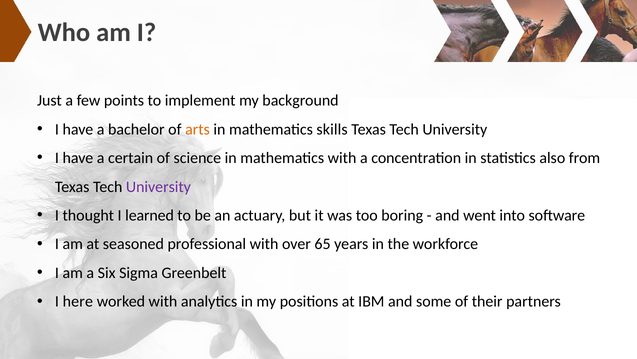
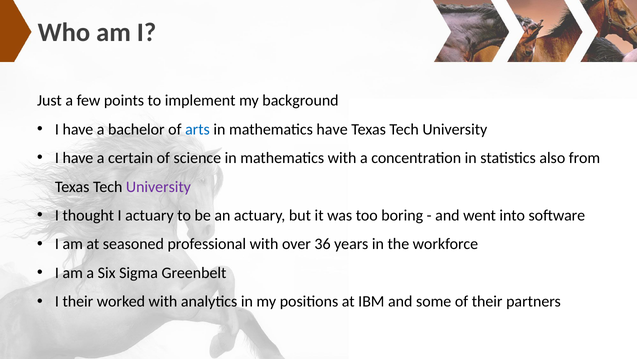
arts colour: orange -> blue
mathematics skills: skills -> have
I learned: learned -> actuary
65: 65 -> 36
I here: here -> their
